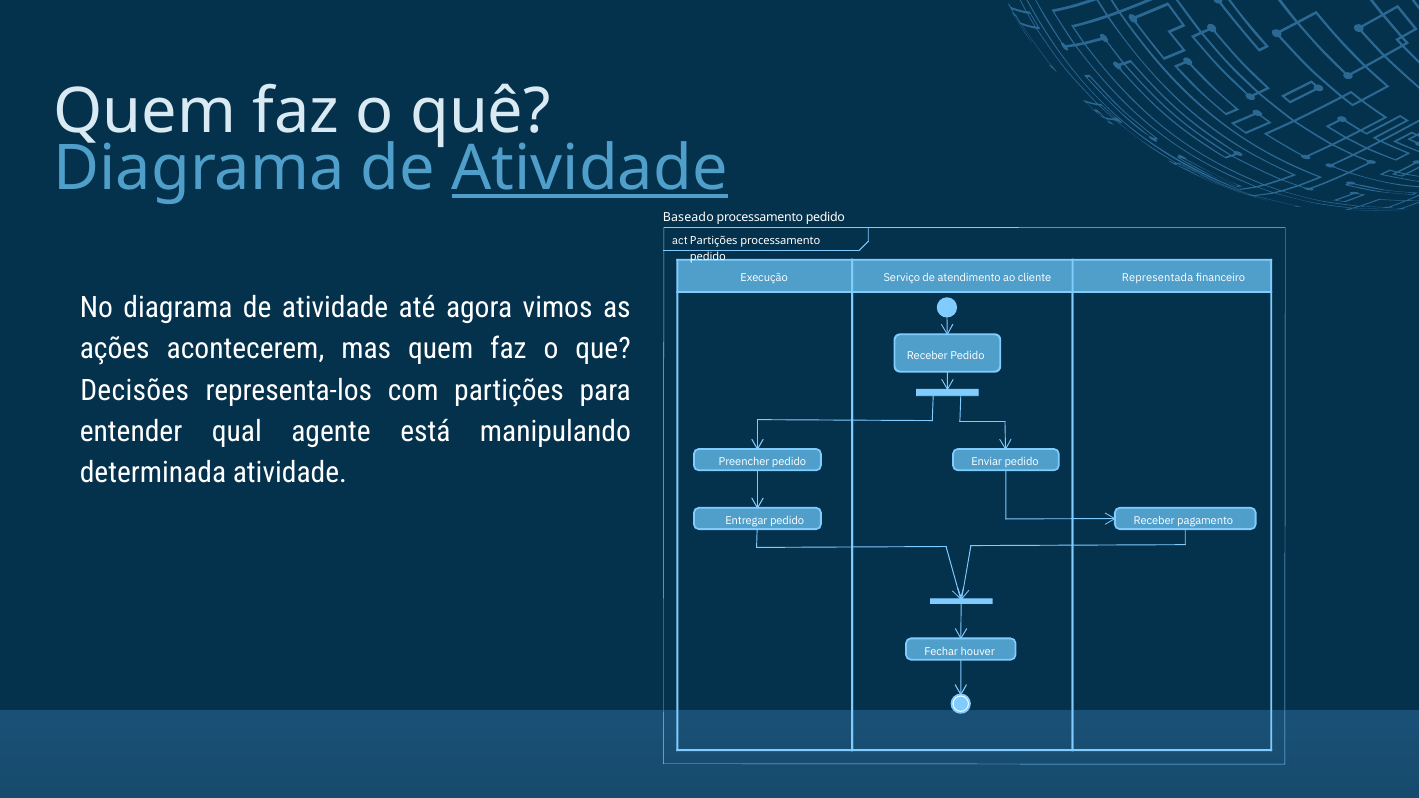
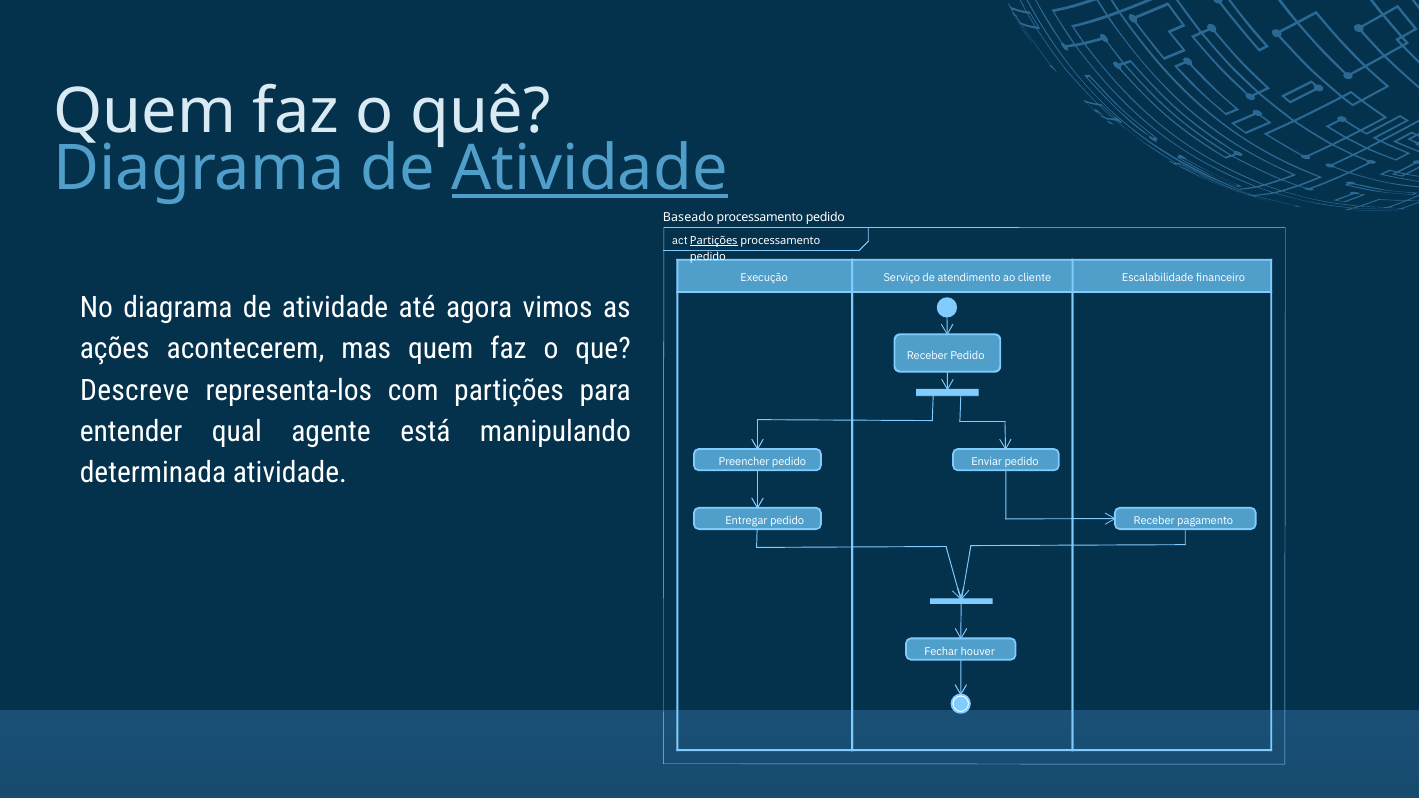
Partições at (714, 241) underline: none -> present
Representada: Representada -> Escalabilidade
Decisões: Decisões -> Descreve
